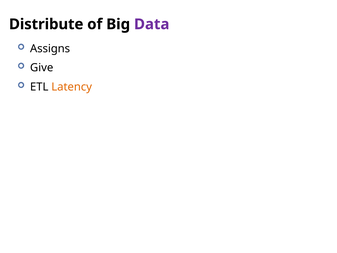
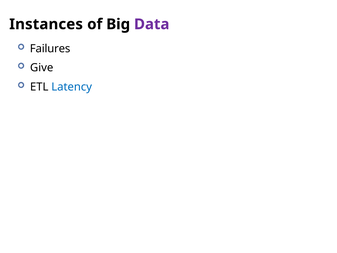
Distribute: Distribute -> Instances
Assigns: Assigns -> Failures
Latency colour: orange -> blue
